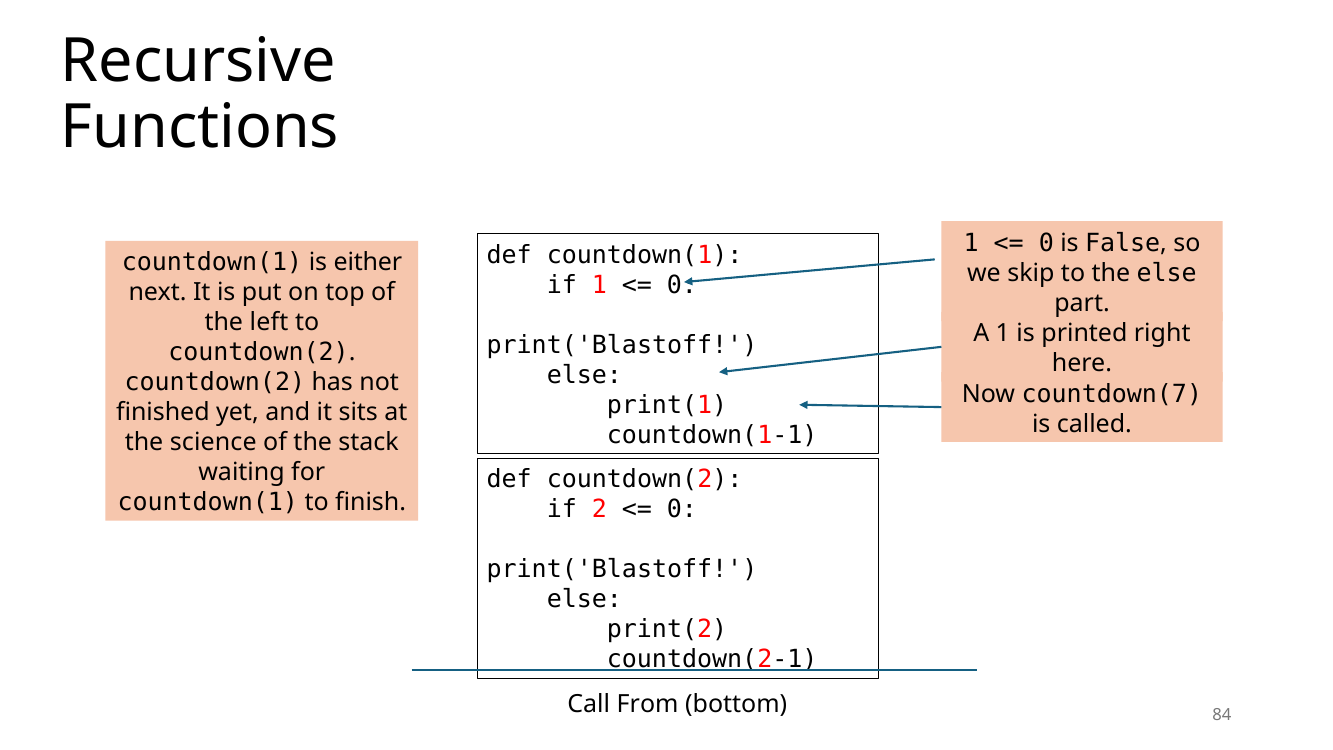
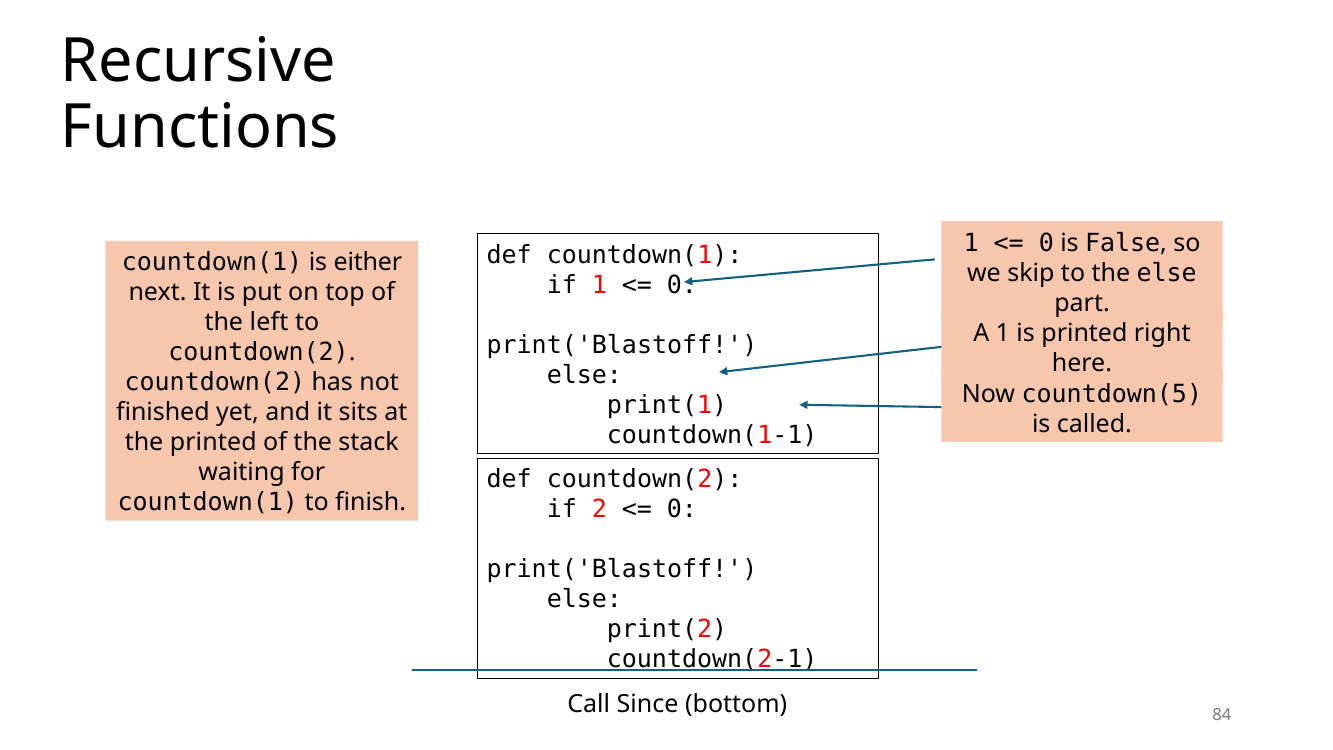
countdown(7: countdown(7 -> countdown(5
the science: science -> printed
From: From -> Since
